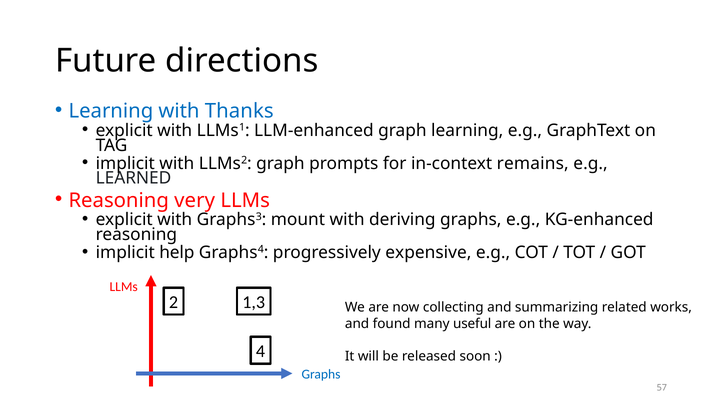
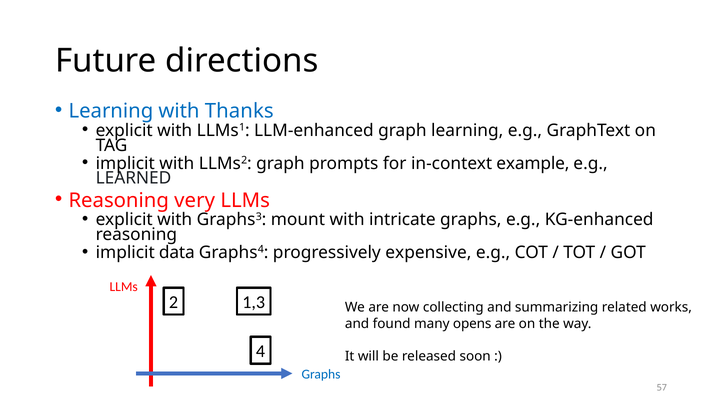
remains: remains -> example
deriving: deriving -> intricate
help: help -> data
useful: useful -> opens
